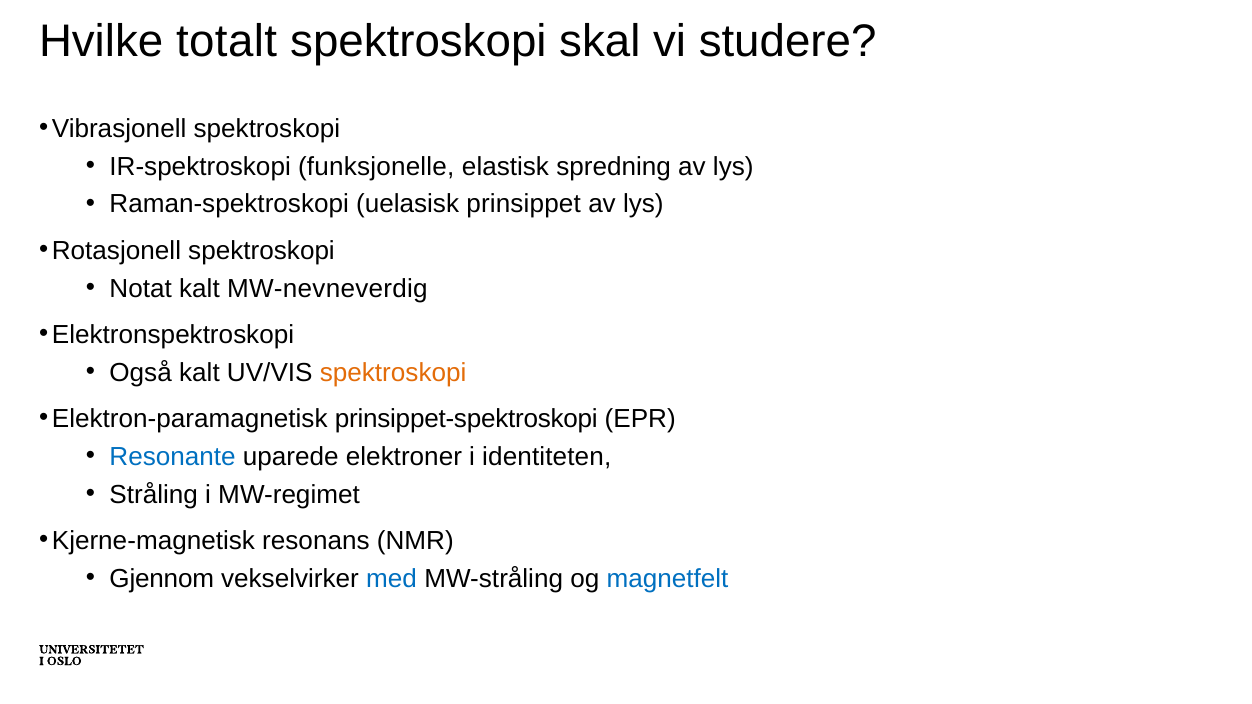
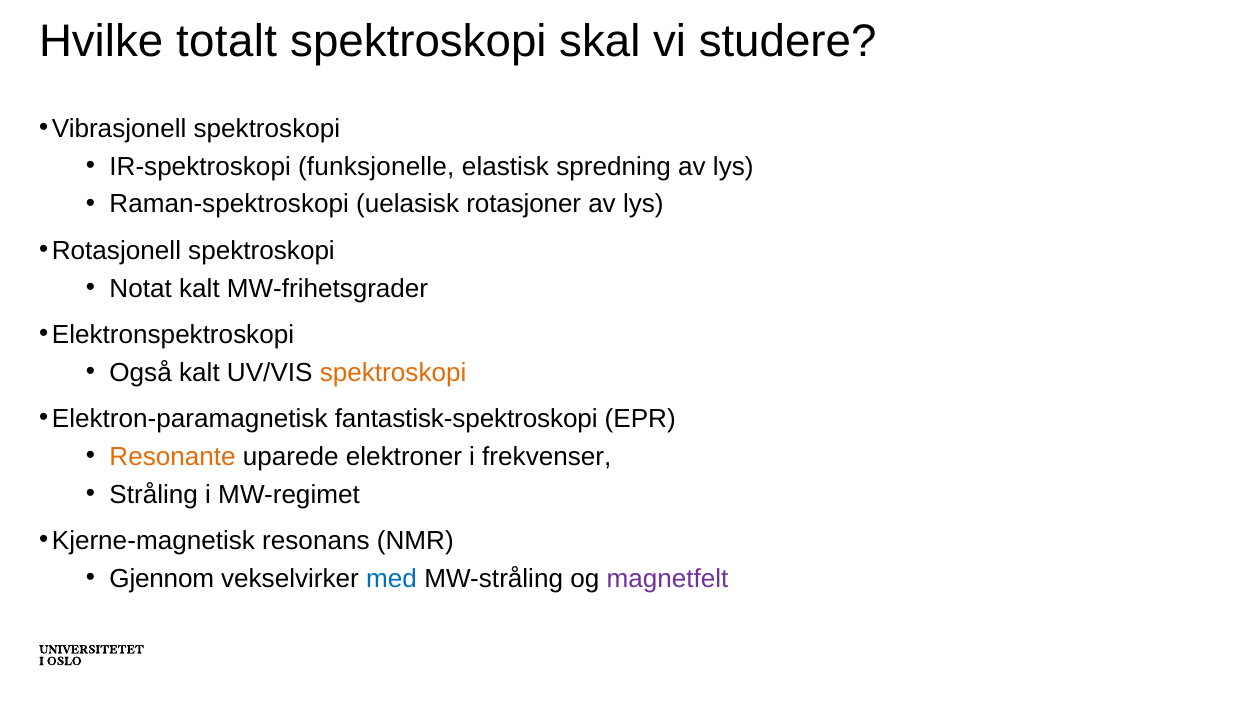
prinsippet: prinsippet -> rotasjoner
MW-nevneverdig: MW-nevneverdig -> MW-frihetsgrader
prinsippet-spektroskopi: prinsippet-spektroskopi -> fantastisk-spektroskopi
Resonante colour: blue -> orange
identiteten: identiteten -> frekvenser
magnetfelt colour: blue -> purple
